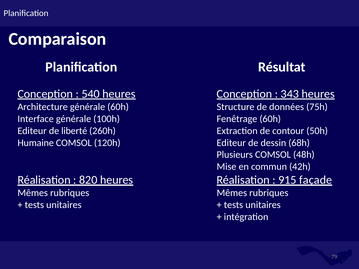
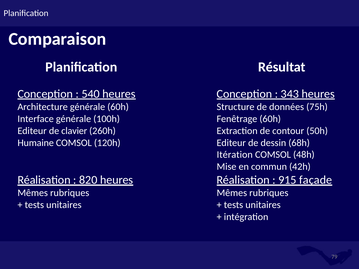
liberté: liberté -> clavier
Plusieurs: Plusieurs -> Itération
